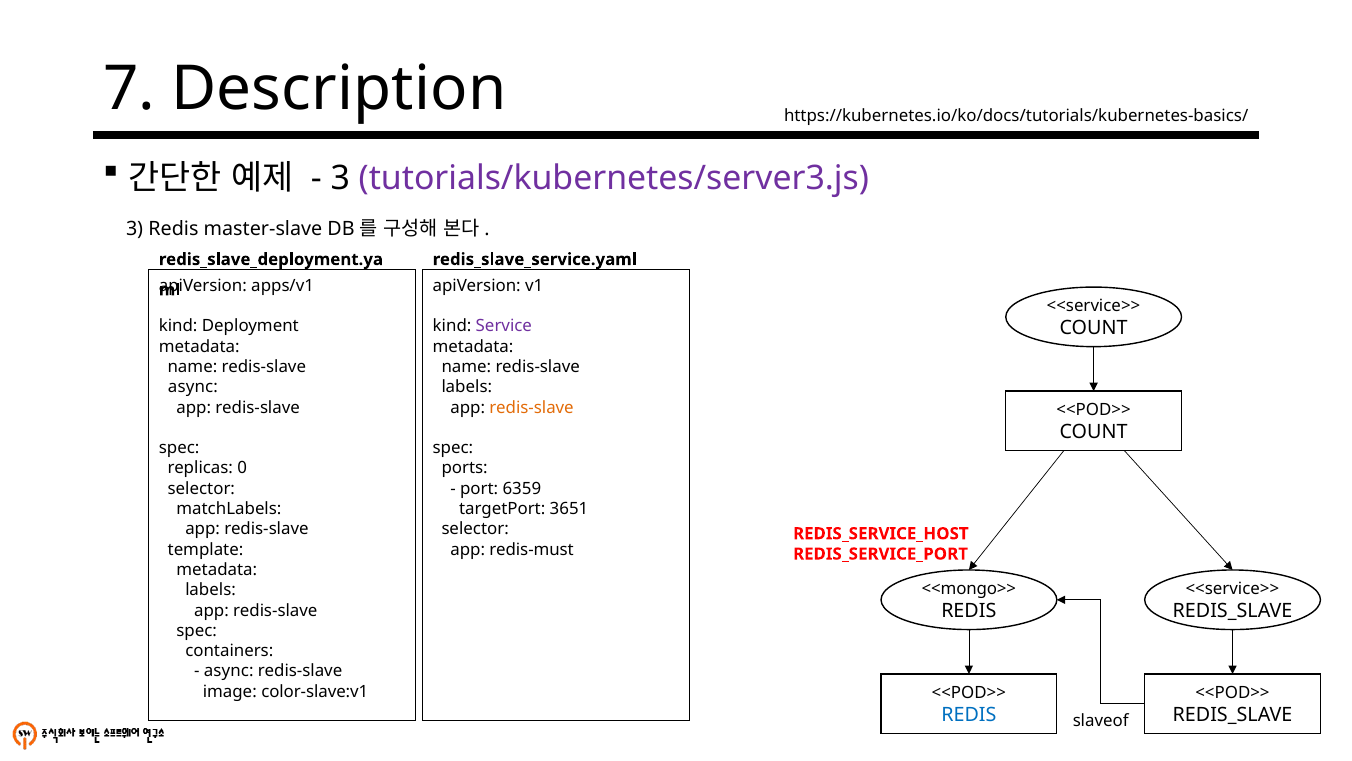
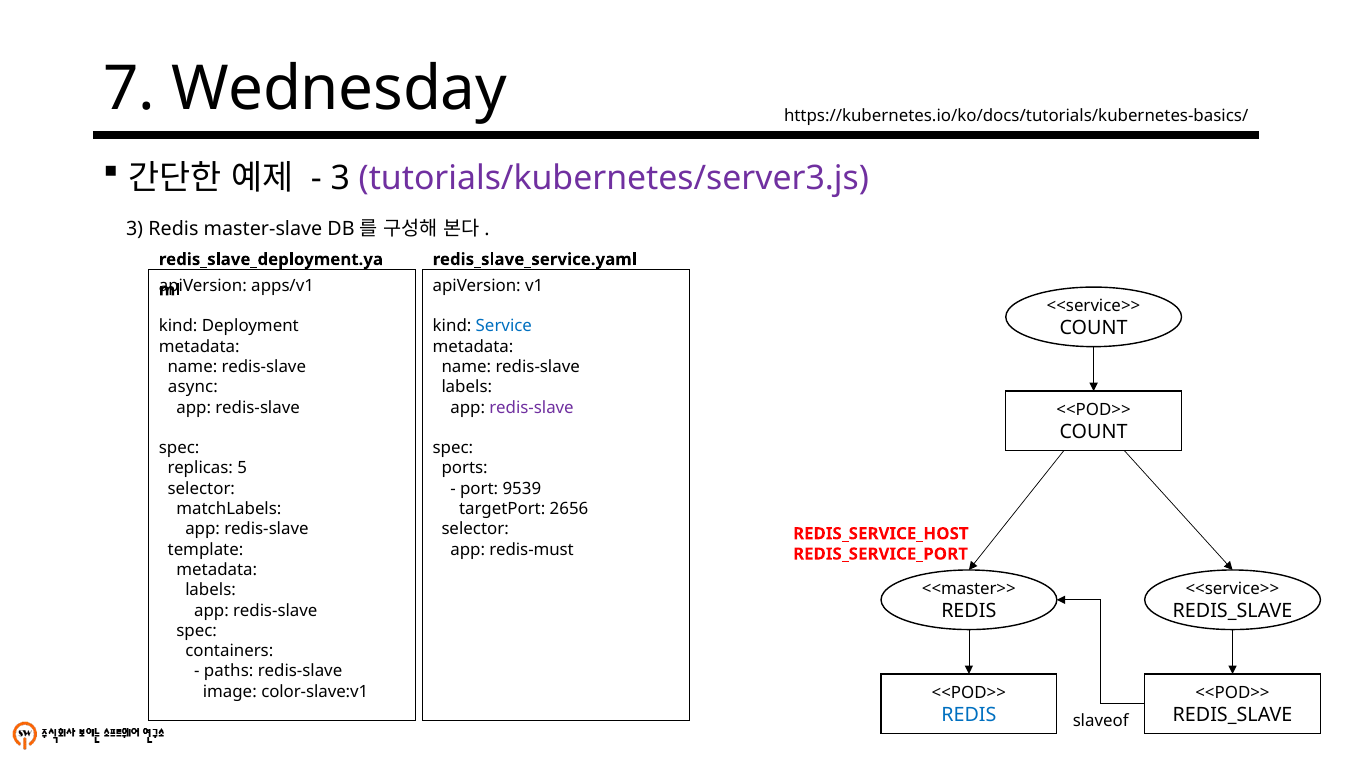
Description: Description -> Wednesday
Service colour: purple -> blue
redis-slave at (532, 407) colour: orange -> purple
0: 0 -> 5
6359: 6359 -> 9539
3651: 3651 -> 2656
<<mongo>>: <<mongo>> -> <<master>>
async at (229, 671): async -> paths
